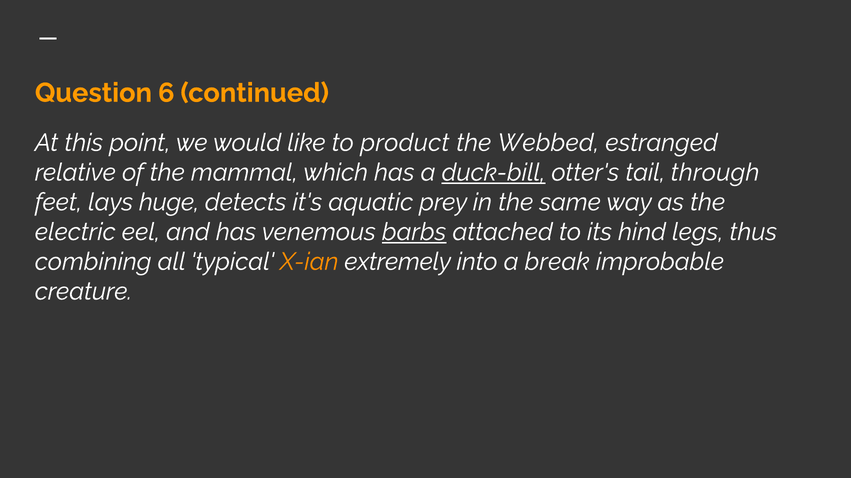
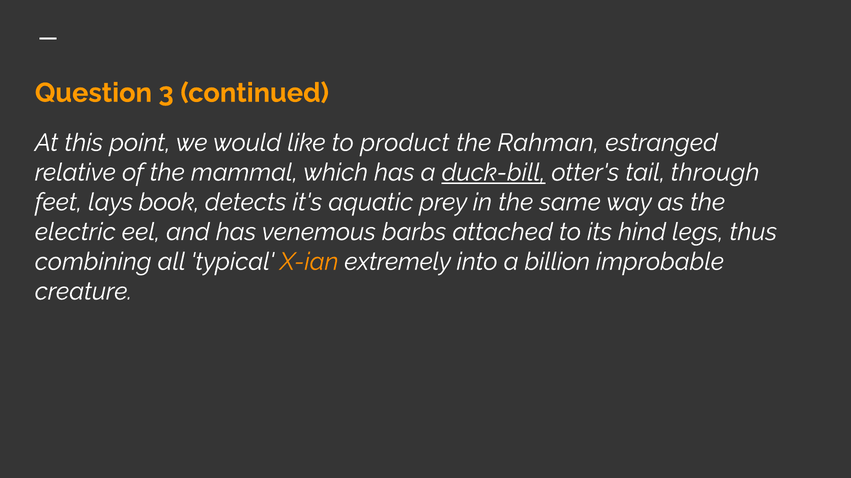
6: 6 -> 3
Webbed: Webbed -> Rahman
huge: huge -> book
barbs underline: present -> none
break: break -> billion
